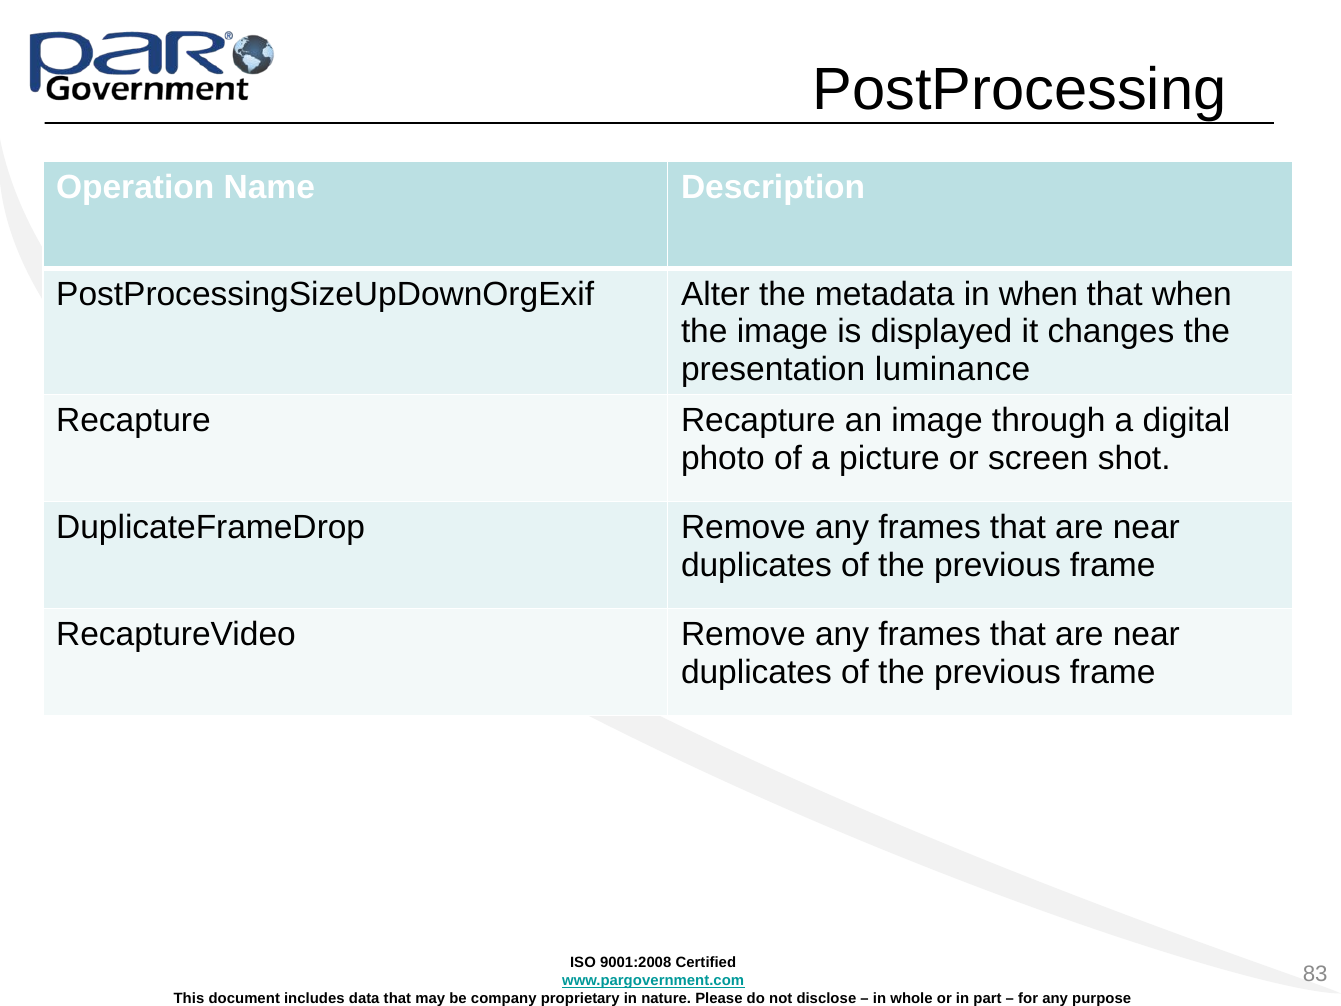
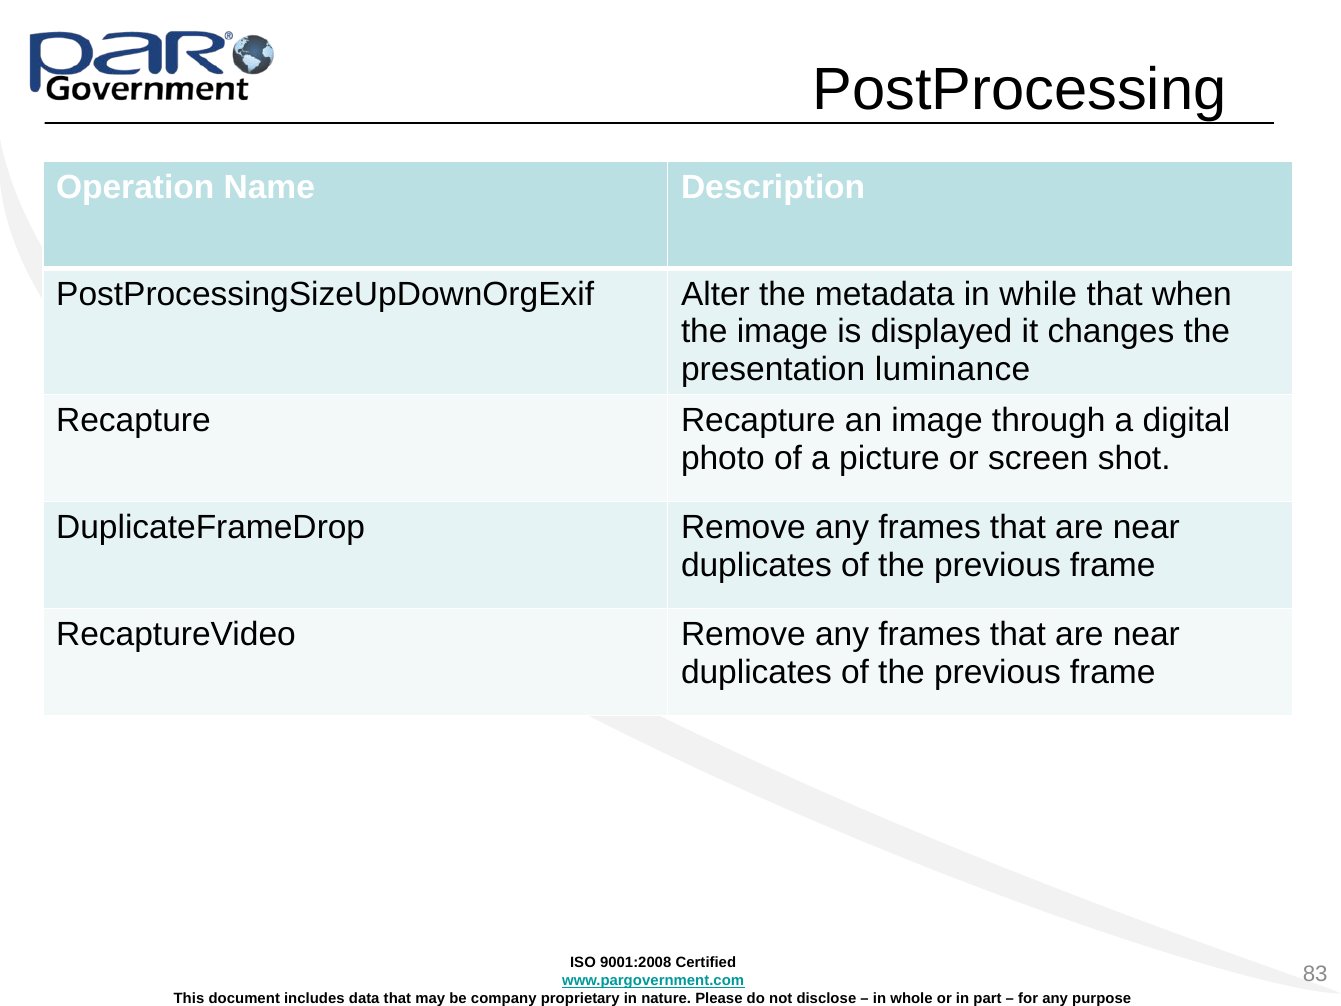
in when: when -> while
